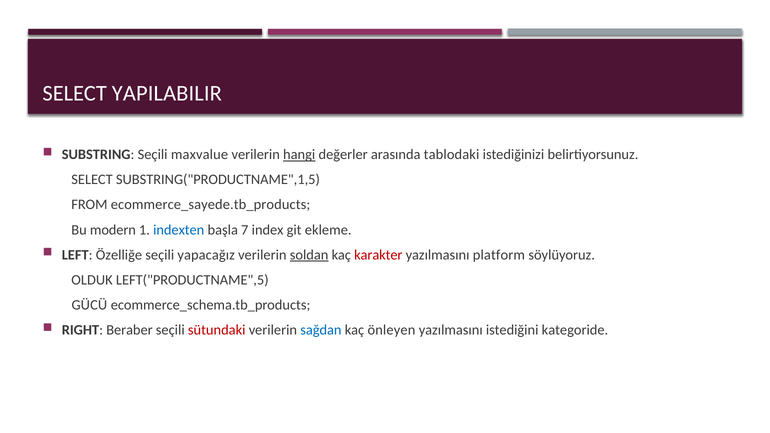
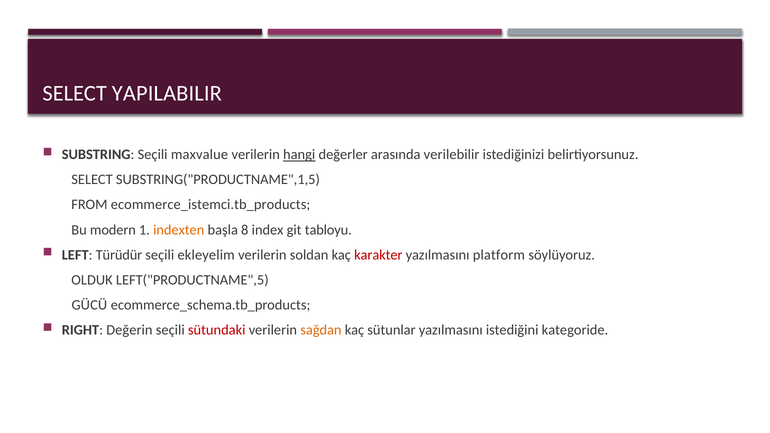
tablodaki: tablodaki -> verilebilir
ecommerce_sayede.tb_products: ecommerce_sayede.tb_products -> ecommerce_istemci.tb_products
indexten colour: blue -> orange
7: 7 -> 8
ekleme: ekleme -> tabloyu
Özelliğe: Özelliğe -> Türüdür
yapacağız: yapacağız -> ekleyelim
soldan underline: present -> none
Beraber: Beraber -> Değerin
sağdan colour: blue -> orange
önleyen: önleyen -> sütunlar
